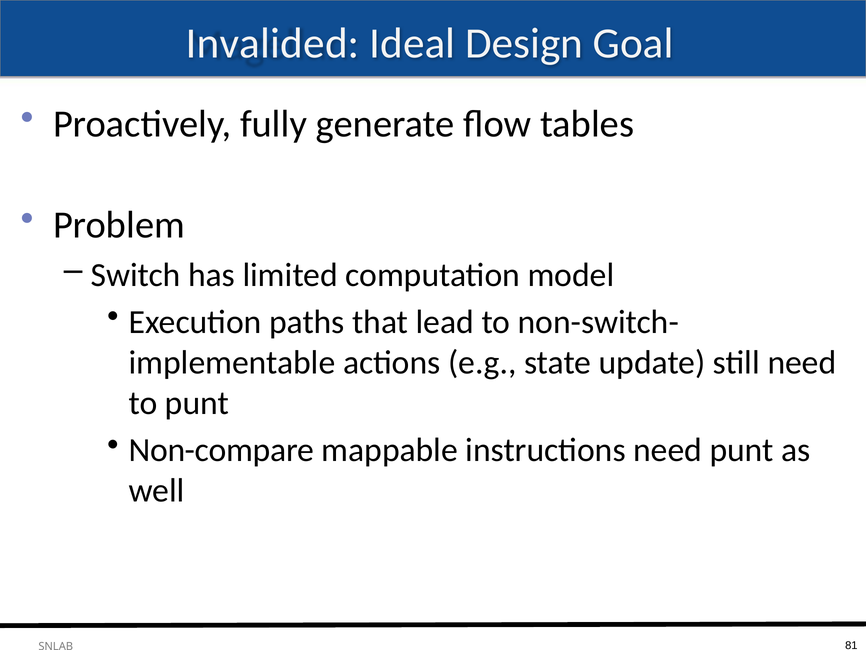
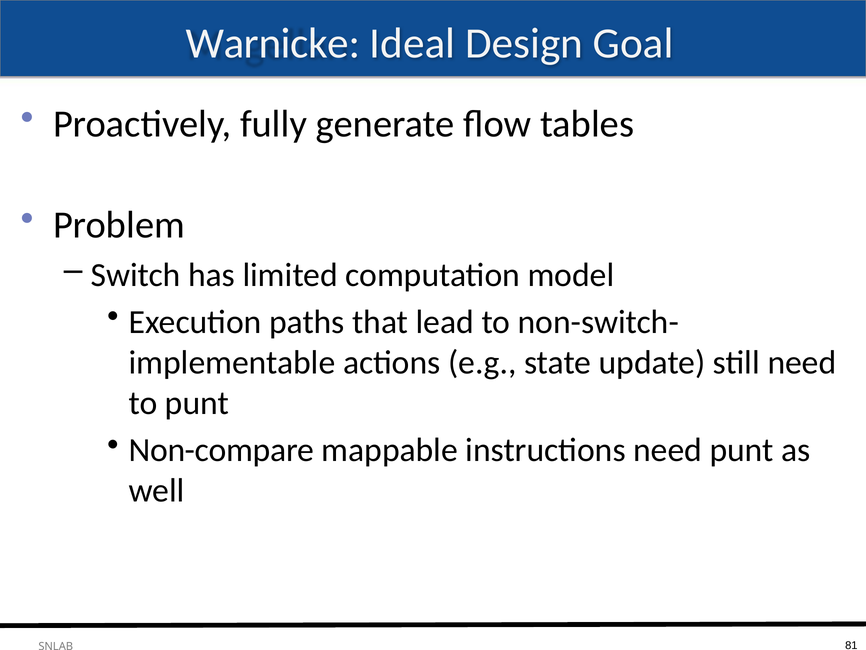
Invalided: Invalided -> Warnicke
